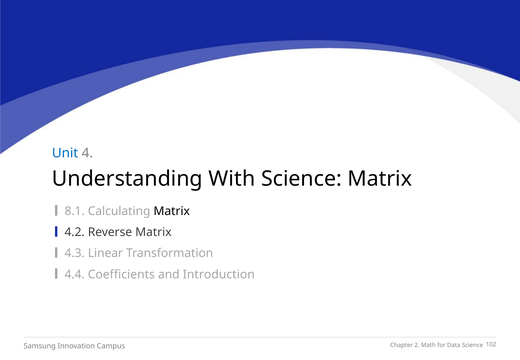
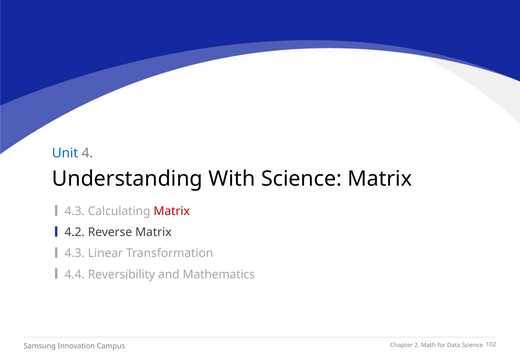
8.1 at (75, 211): 8.1 -> 4.3
Matrix at (172, 211) colour: black -> red
Coefficients: Coefficients -> Reversibility
Introduction: Introduction -> Mathematics
